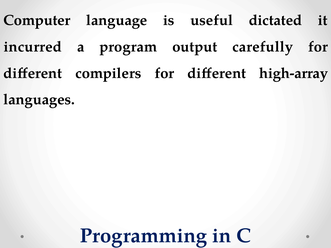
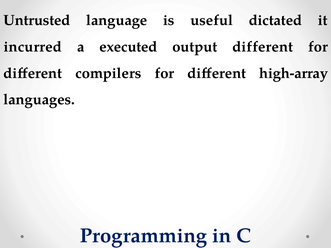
Computer: Computer -> Untrusted
program: program -> executed
output carefully: carefully -> different
